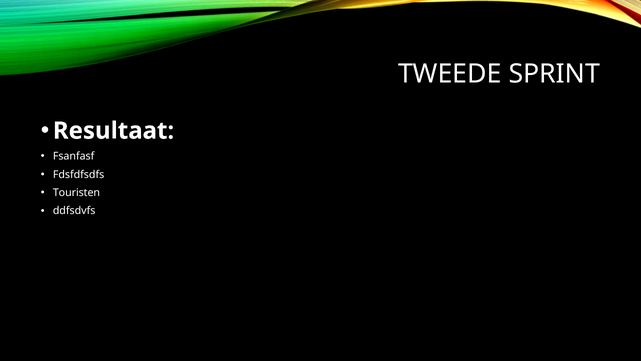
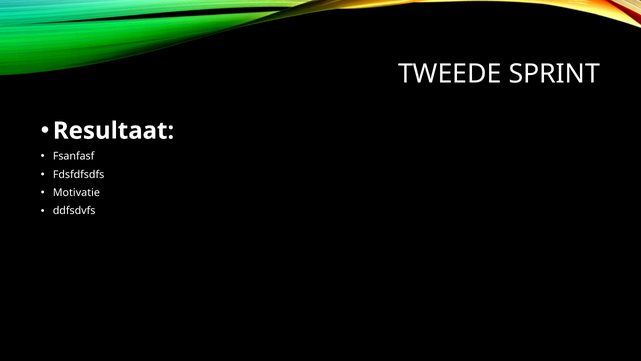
Touristen: Touristen -> Motivatie
